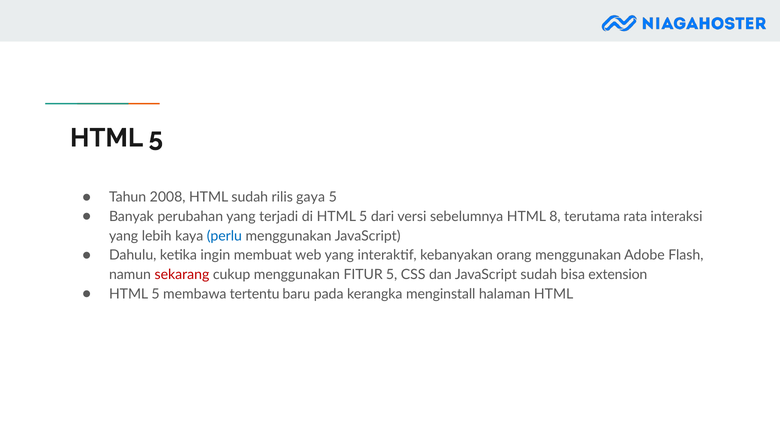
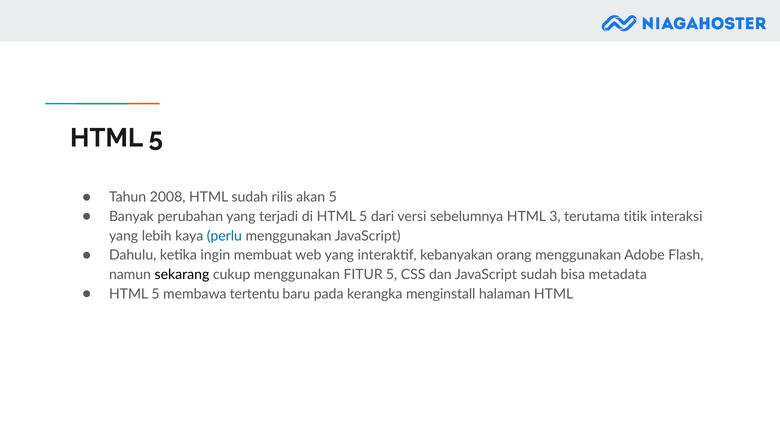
gaya: gaya -> akan
8: 8 -> 3
rata: rata -> titik
sekarang colour: red -> black
extension: extension -> metadata
